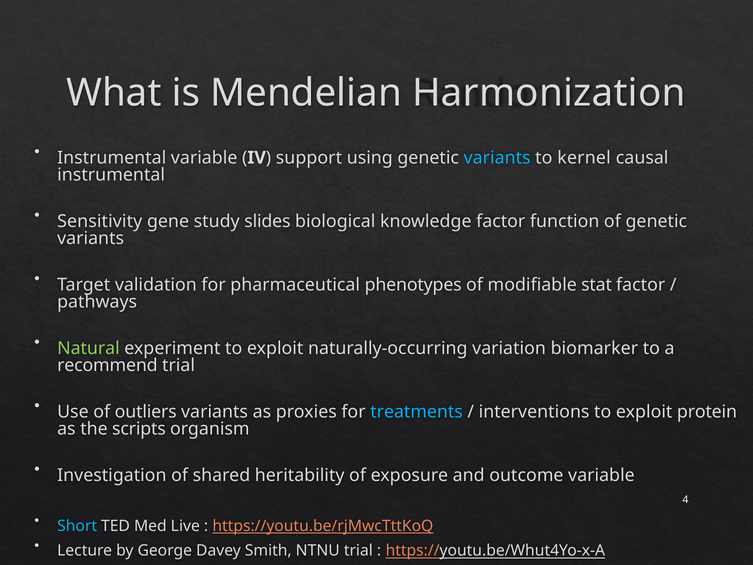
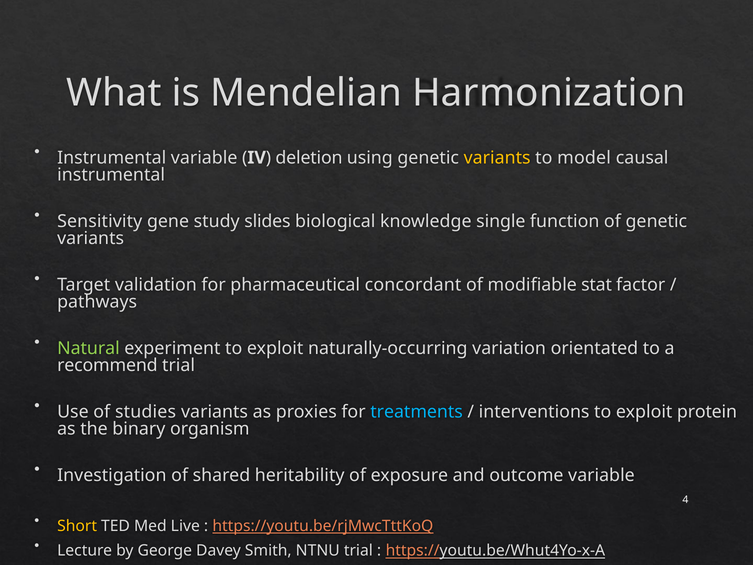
support: support -> deletion
variants at (497, 158) colour: light blue -> yellow
kernel: kernel -> model
knowledge factor: factor -> single
phenotypes: phenotypes -> concordant
biomarker: biomarker -> orientated
outliers: outliers -> studies
scripts: scripts -> binary
Short colour: light blue -> yellow
